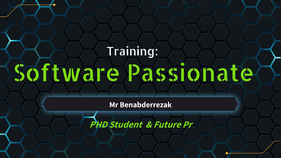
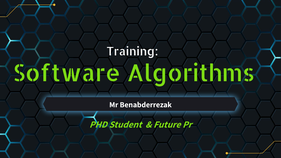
Passionate: Passionate -> Algorithms
